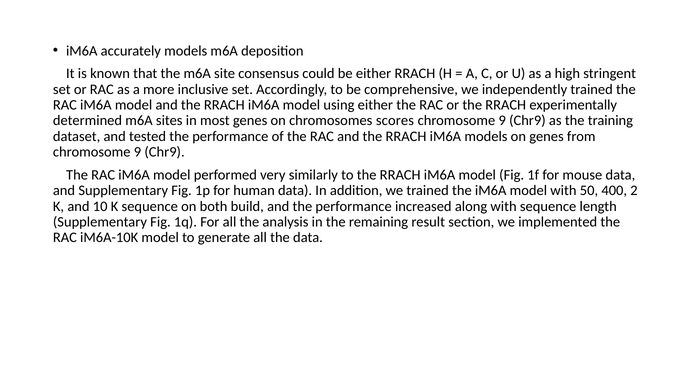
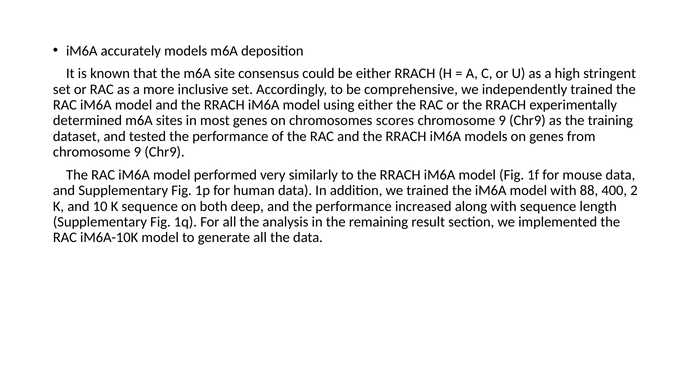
50: 50 -> 88
build: build -> deep
